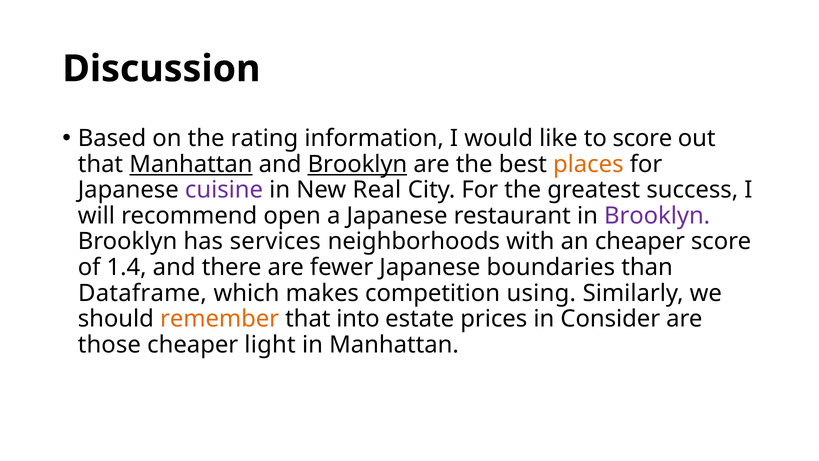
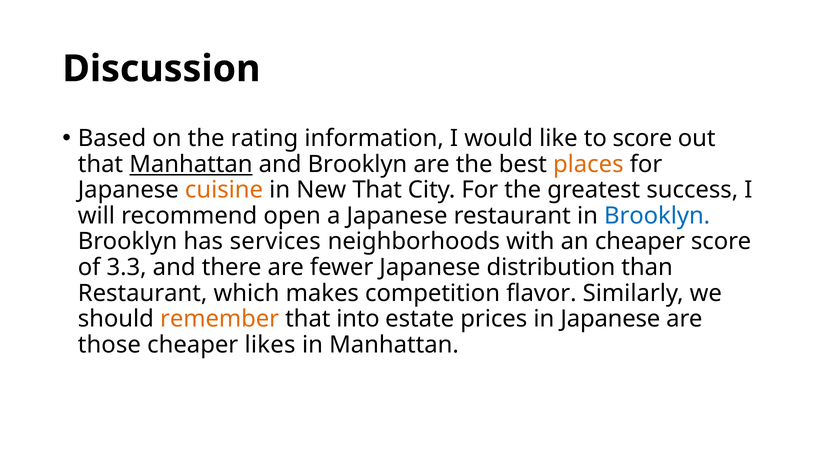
Brooklyn at (357, 164) underline: present -> none
cuisine colour: purple -> orange
New Real: Real -> That
Brooklyn at (657, 216) colour: purple -> blue
1.4: 1.4 -> 3.3
boundaries: boundaries -> distribution
Dataframe at (142, 293): Dataframe -> Restaurant
using: using -> flavor
in Consider: Consider -> Japanese
light: light -> likes
